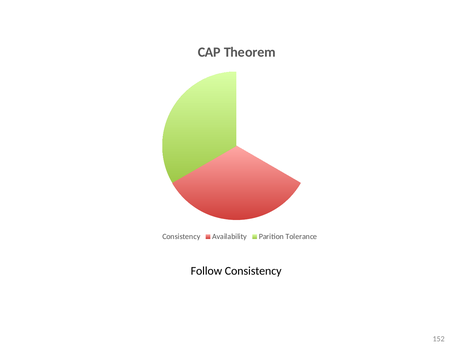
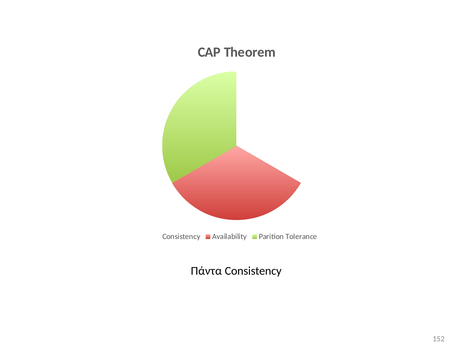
Follow: Follow -> Πάντα
